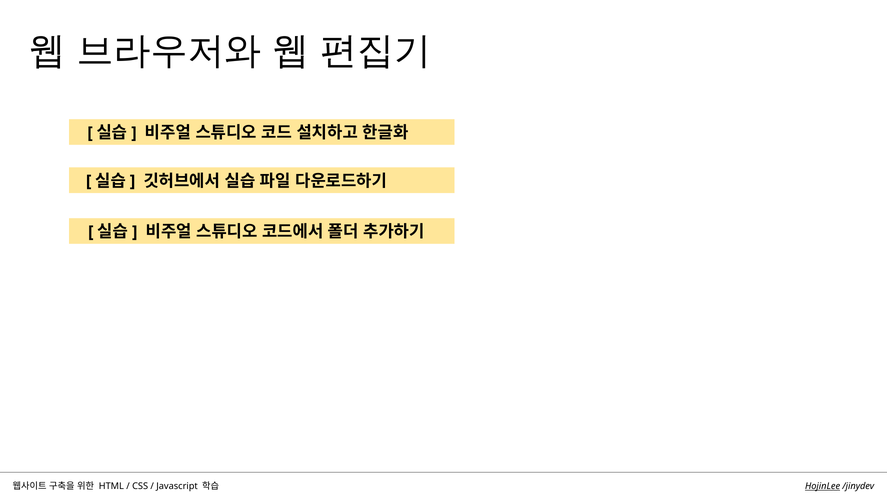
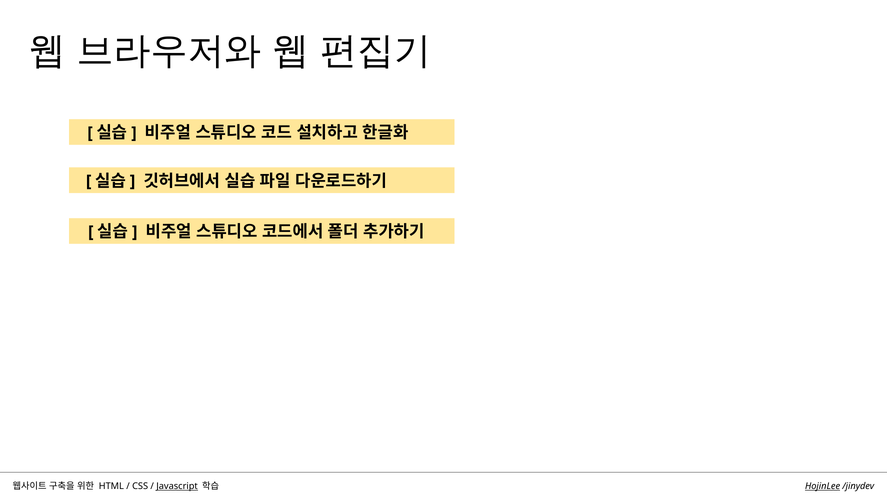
Javascript underline: none -> present
